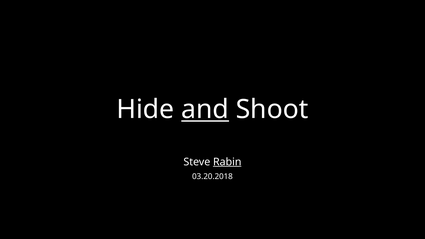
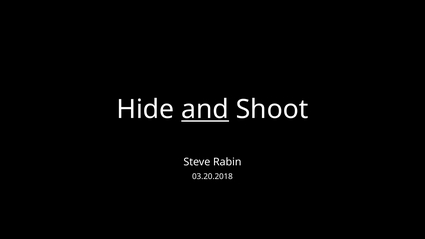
Rabin underline: present -> none
